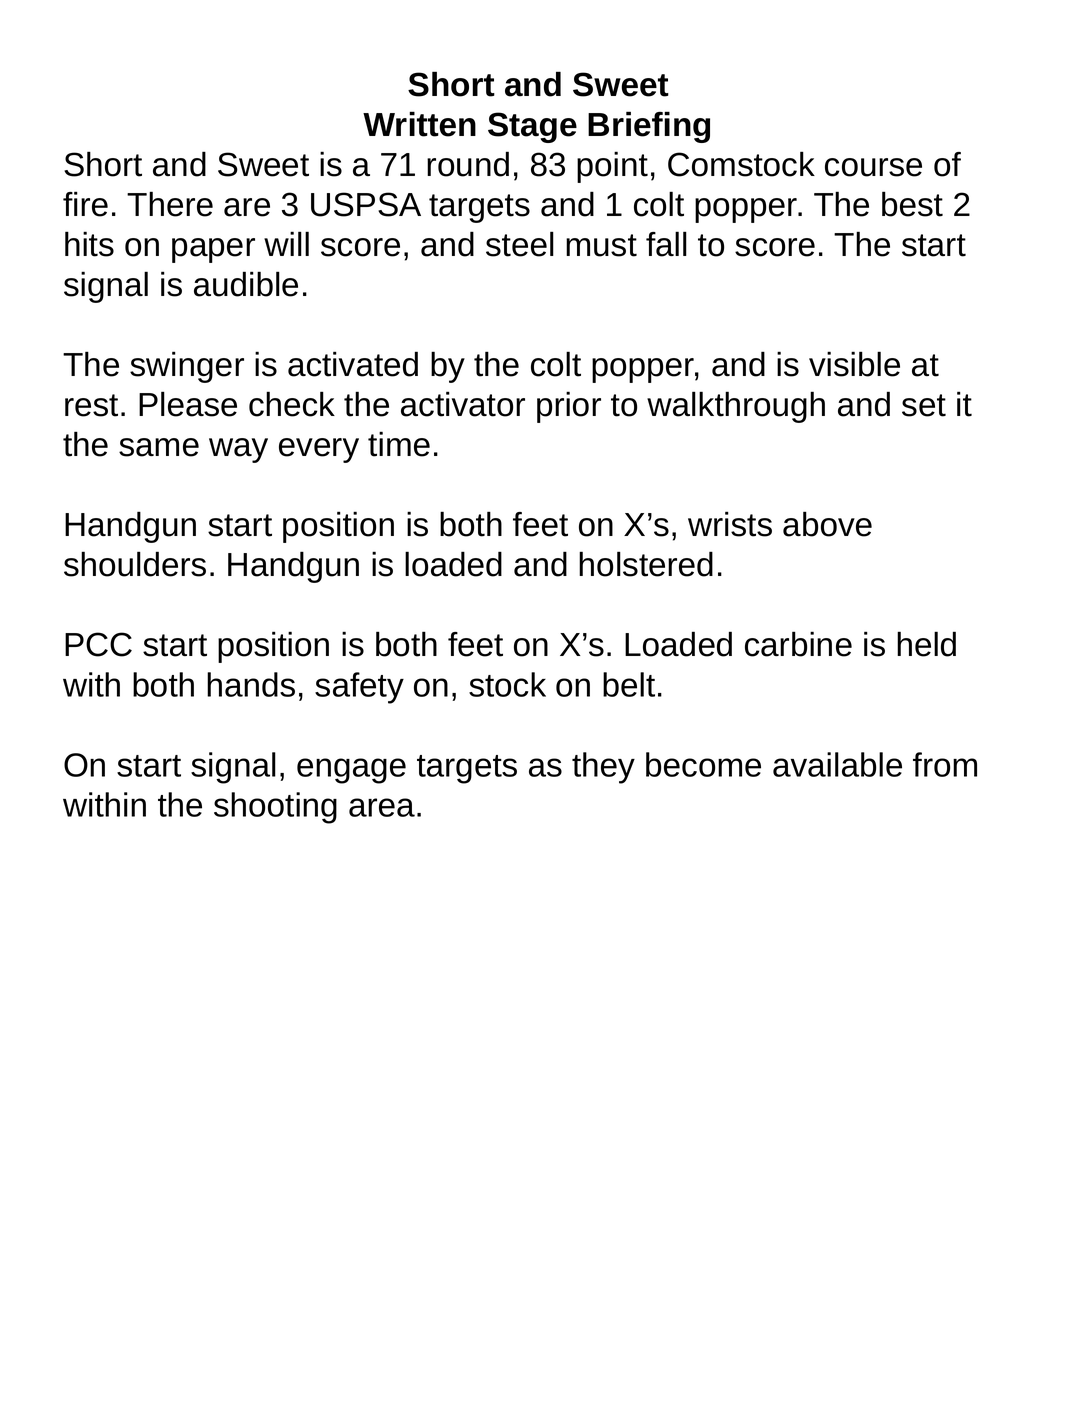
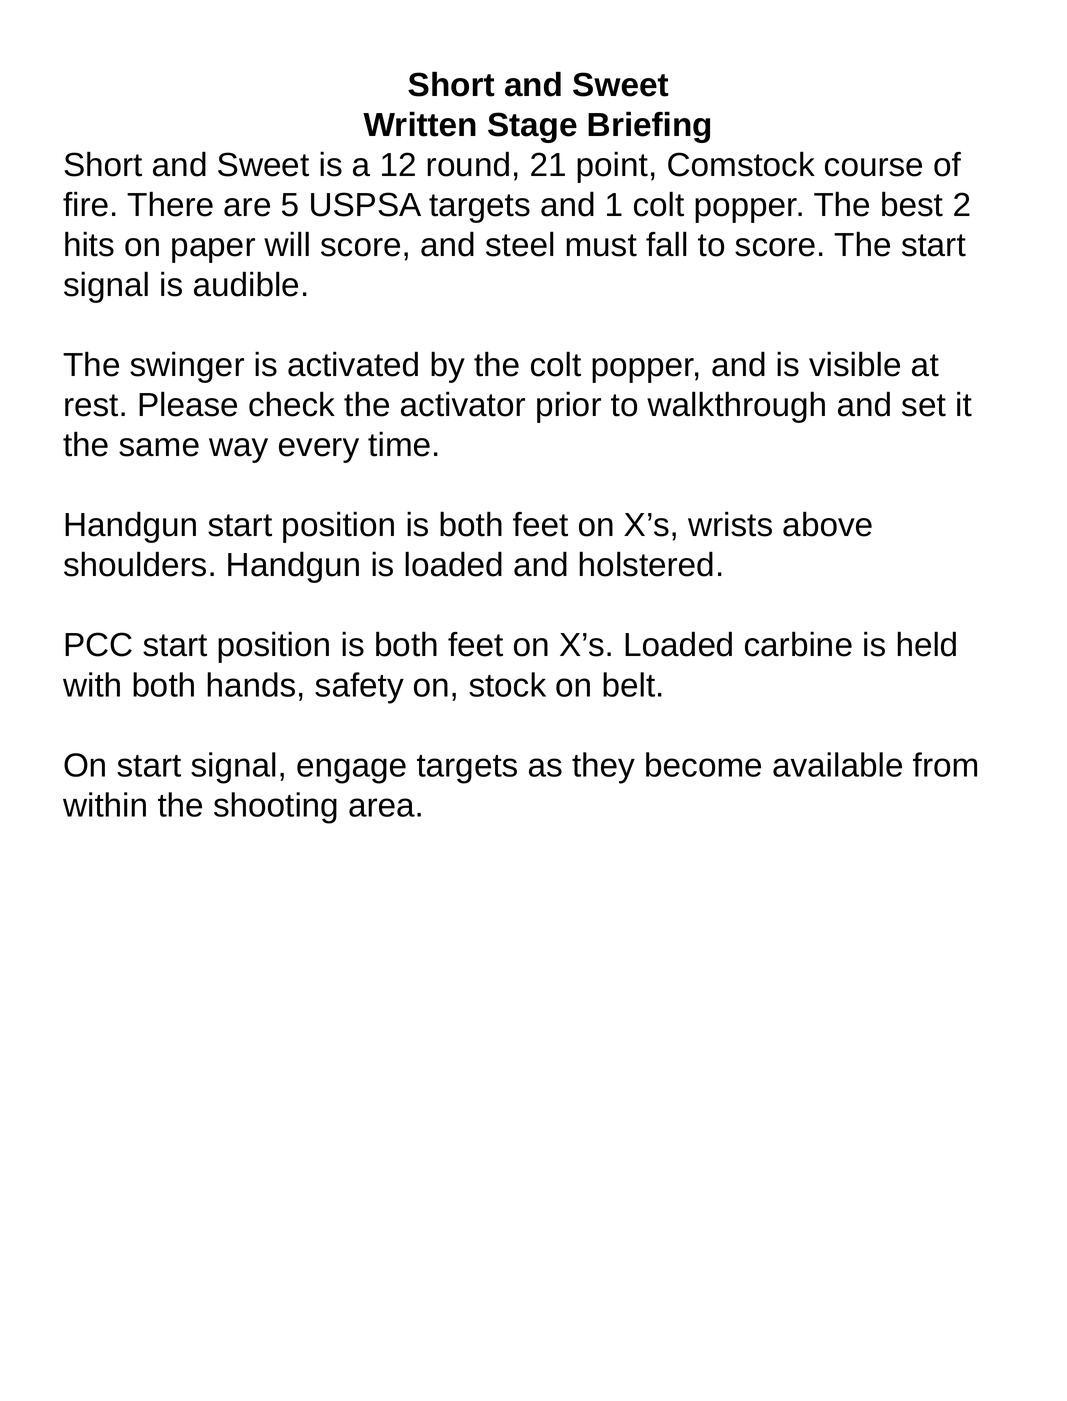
71: 71 -> 12
83: 83 -> 21
3: 3 -> 5
